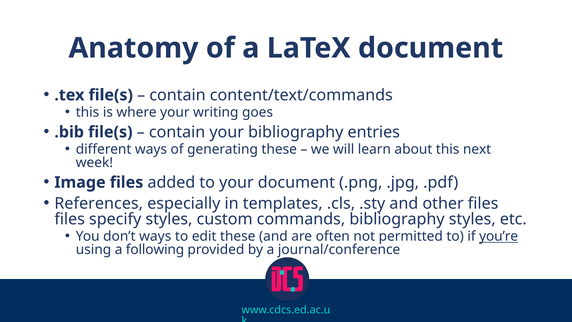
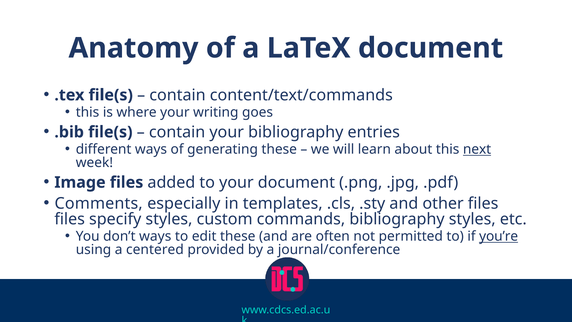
next underline: none -> present
References: References -> Comments
following: following -> centered
